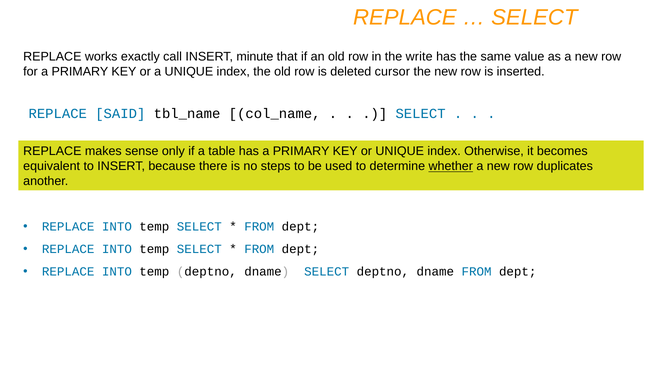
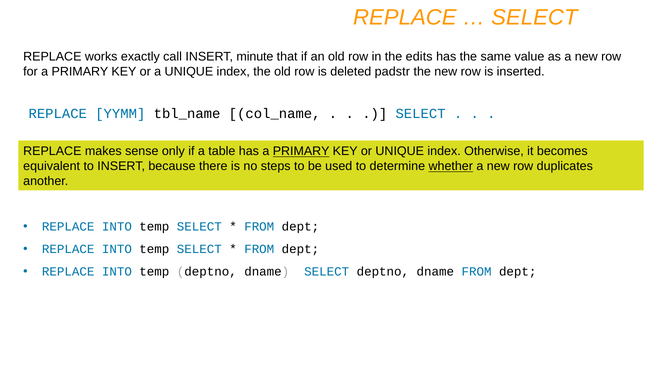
write: write -> edits
cursor: cursor -> padstr
SAID: SAID -> YYMM
PRIMARY at (301, 152) underline: none -> present
